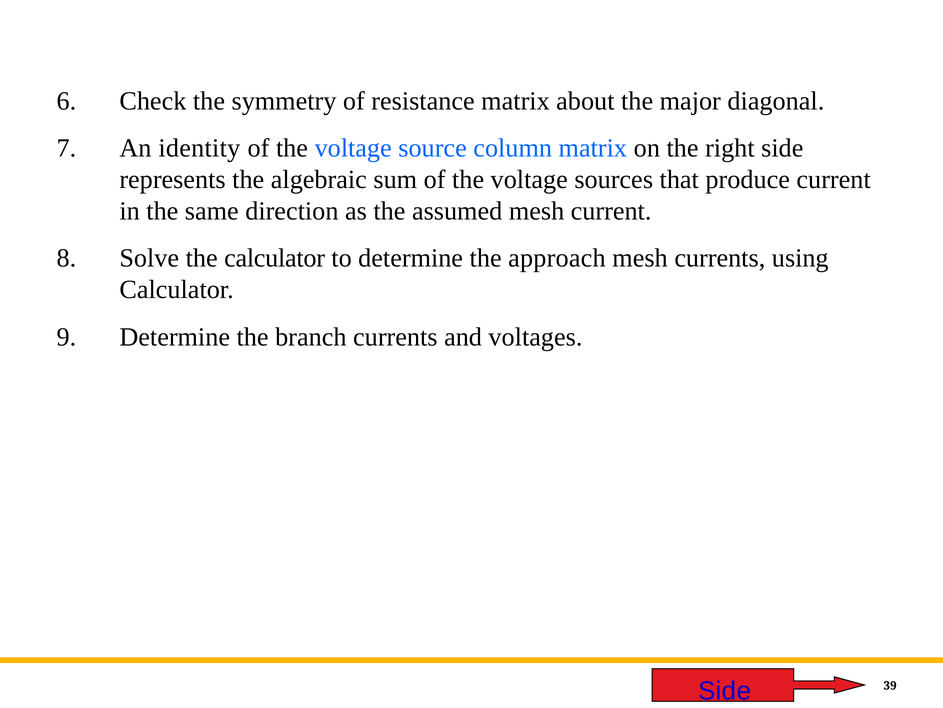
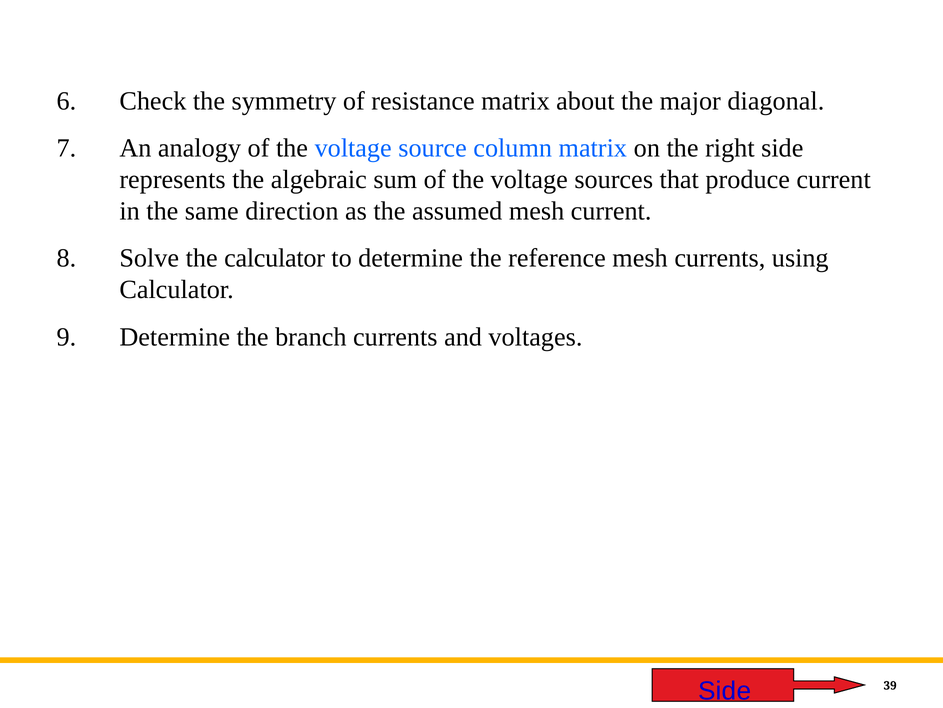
identity: identity -> analogy
approach: approach -> reference
